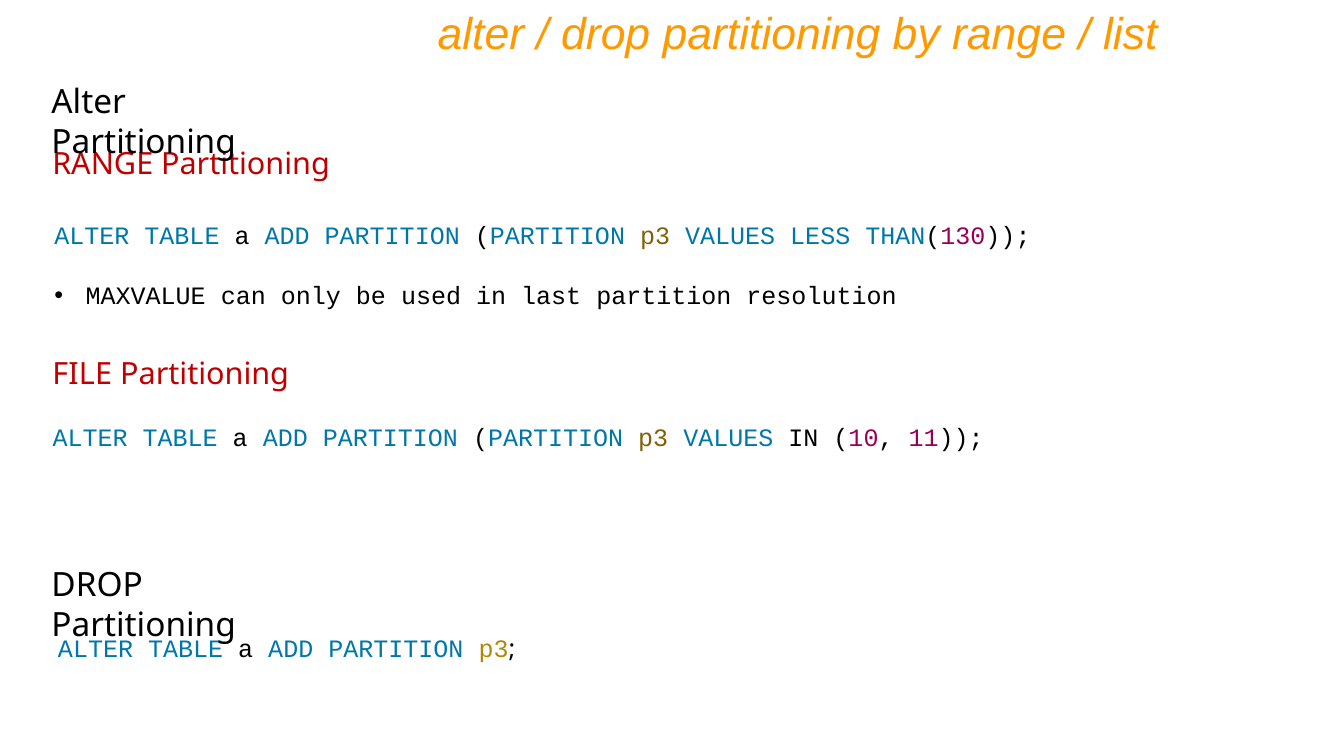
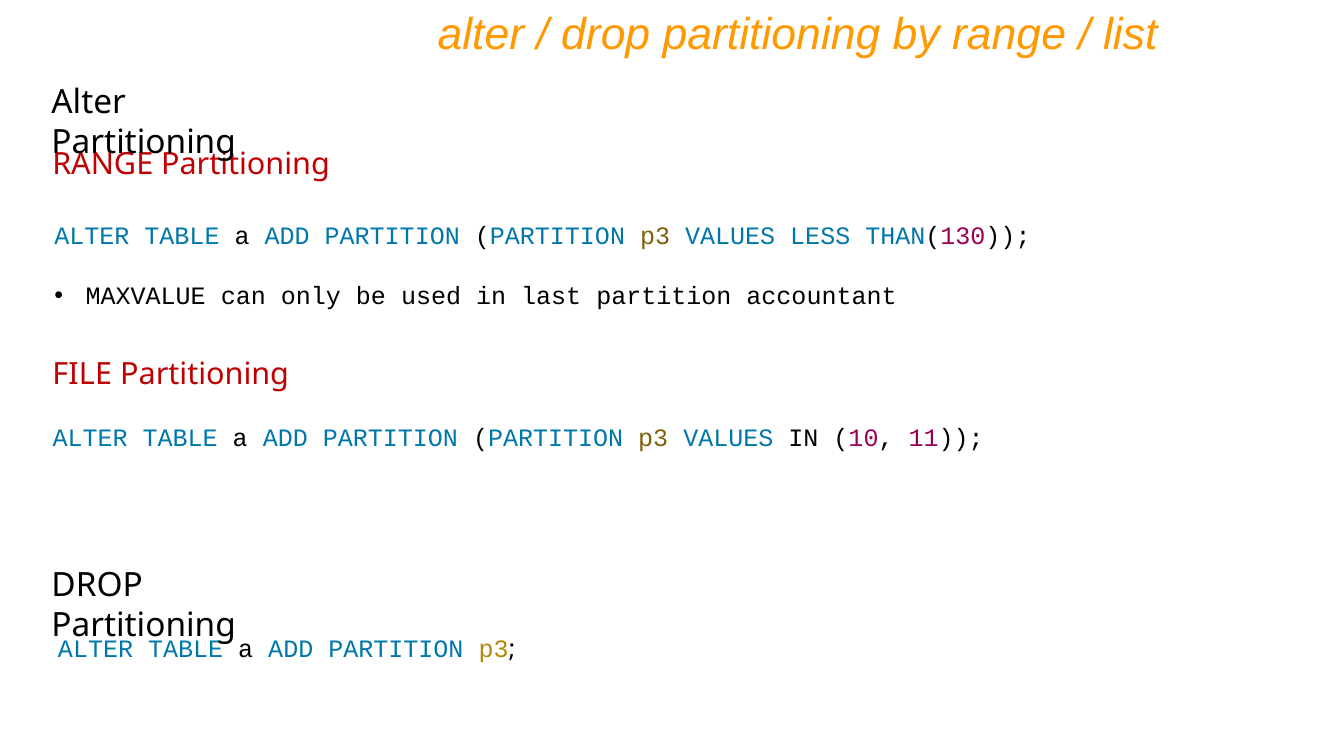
resolution: resolution -> accountant
